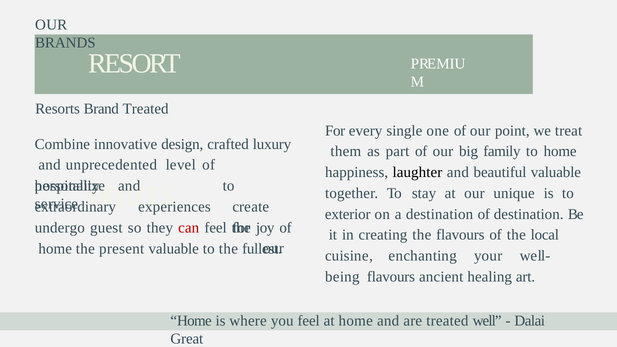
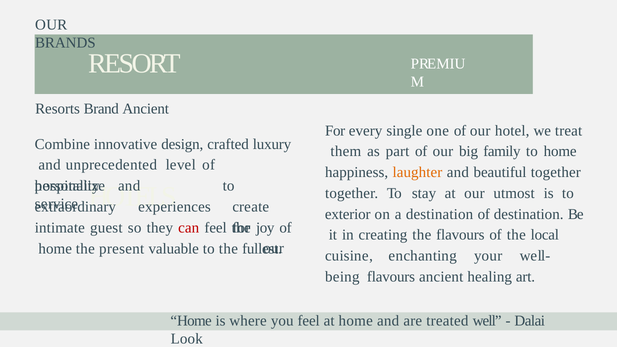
Brand Treated: Treated -> Ancient
point: point -> hotel
laughter colour: black -> orange
beautiful valuable: valuable -> together
unique: unique -> utmost
undergo: undergo -> intimate
Great: Great -> Look
